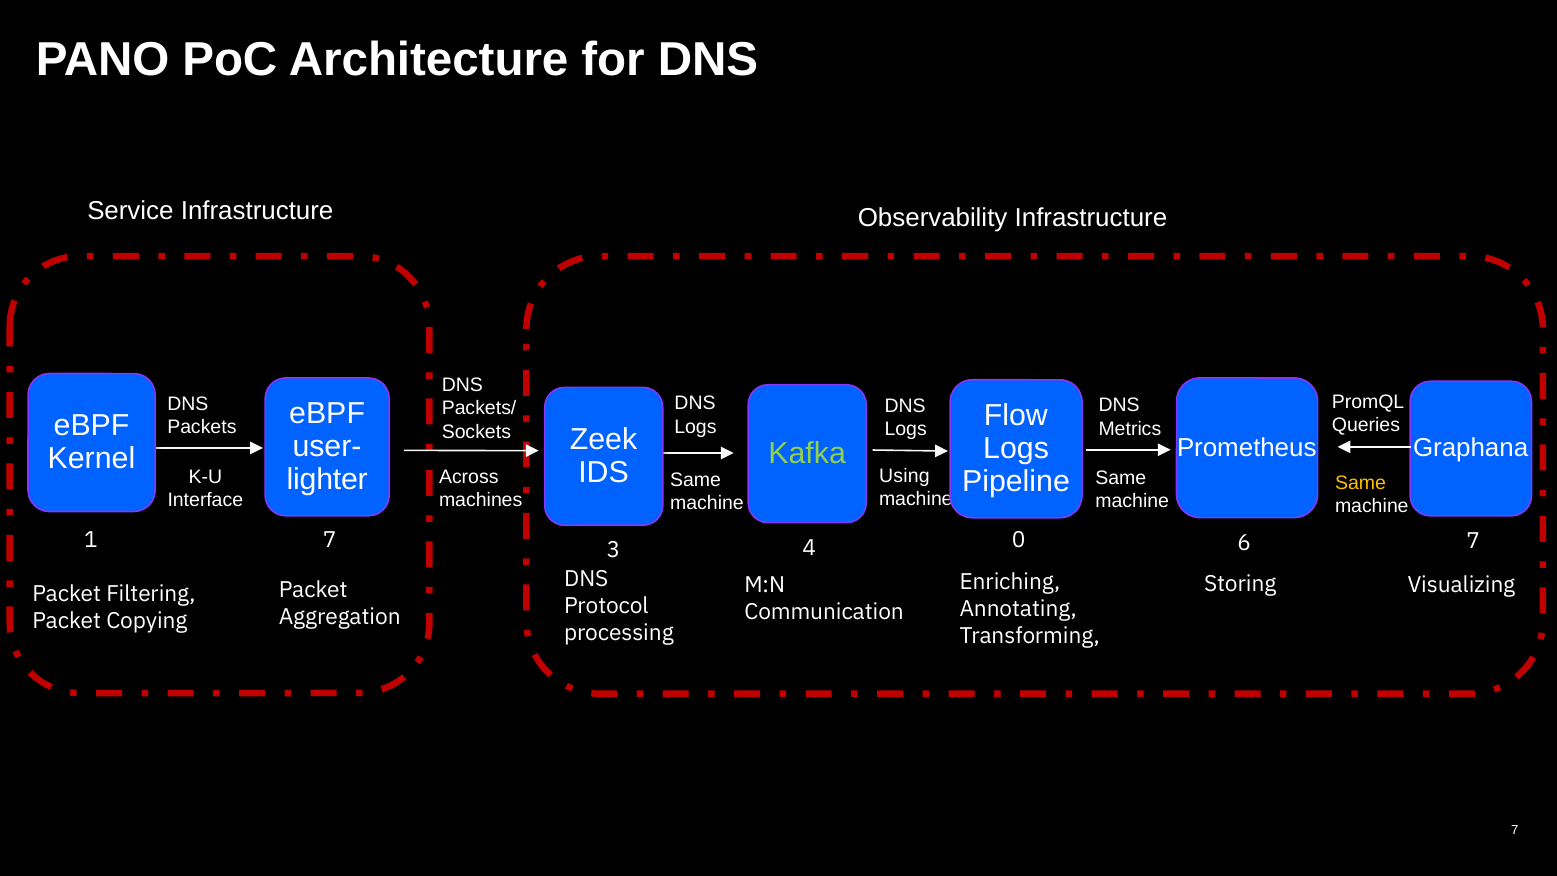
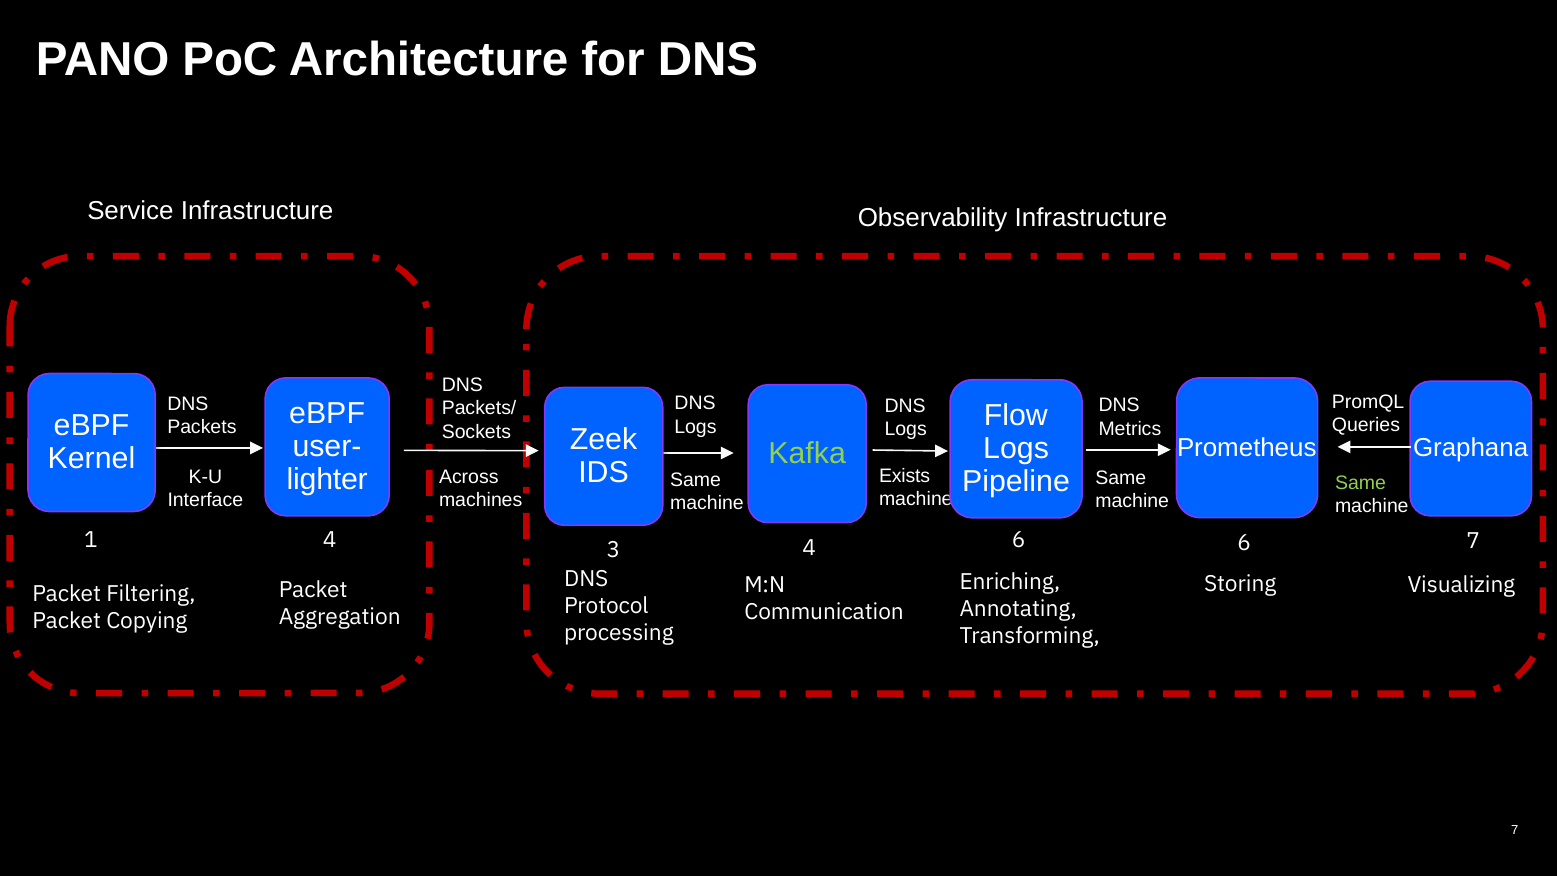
Using: Using -> Exists
Same at (1361, 483) colour: yellow -> light green
1 7: 7 -> 4
3 0: 0 -> 6
